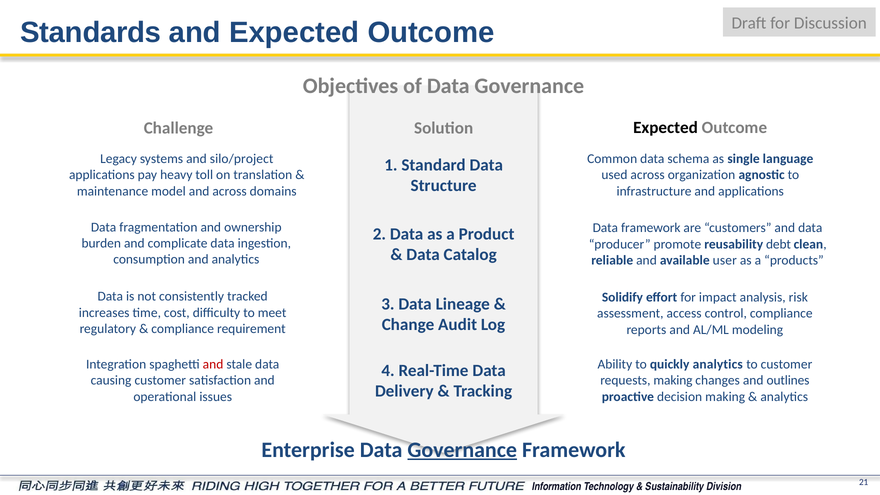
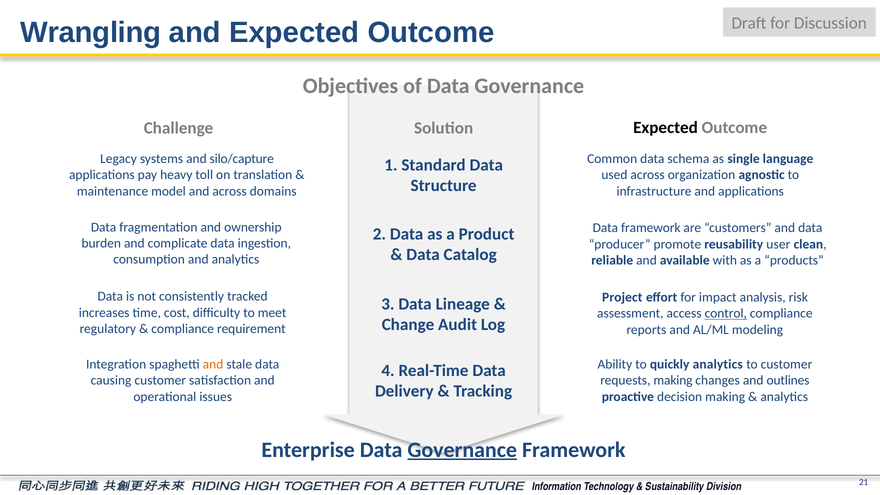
Standards: Standards -> Wrangling
silo/project: silo/project -> silo/capture
debt: debt -> user
user: user -> with
Solidify: Solidify -> Project
control underline: none -> present
and at (213, 364) colour: red -> orange
